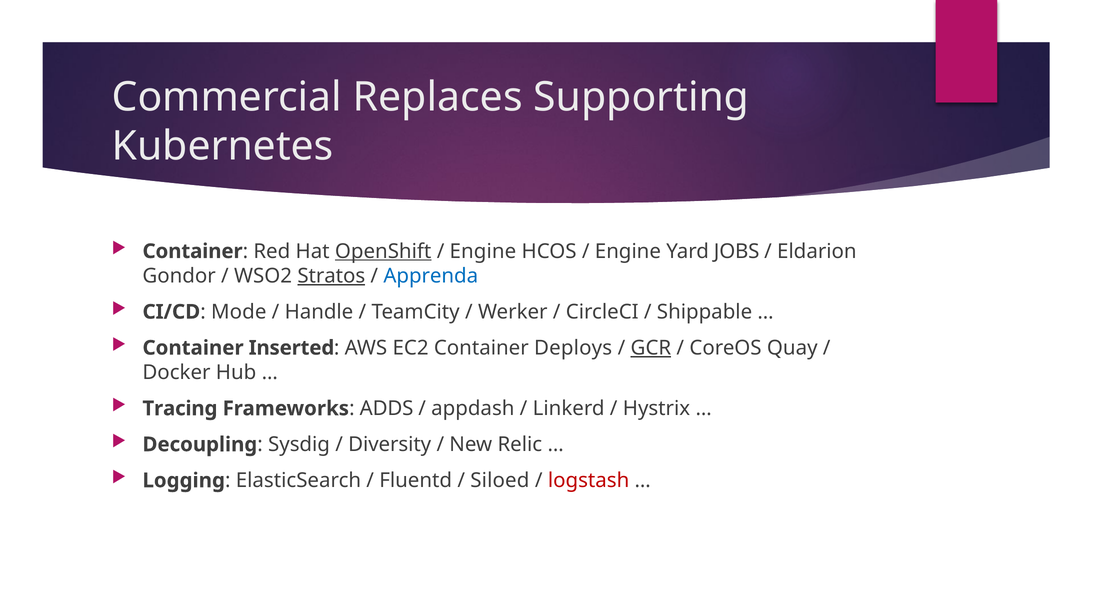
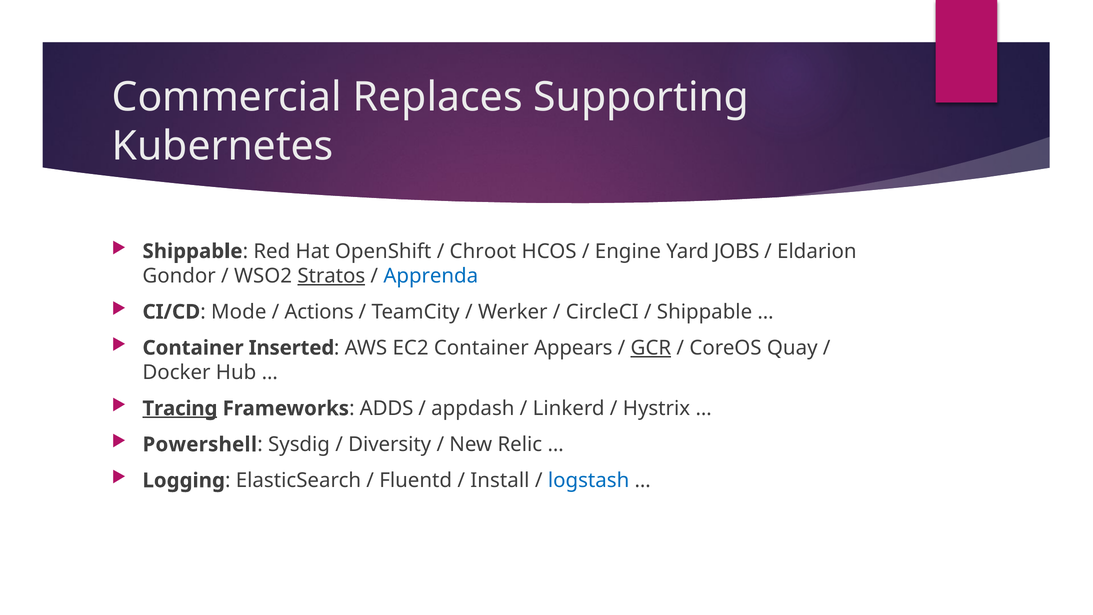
Container at (193, 251): Container -> Shippable
OpenShift underline: present -> none
Engine at (483, 251): Engine -> Chroot
Handle: Handle -> Actions
Deploys: Deploys -> Appears
Tracing underline: none -> present
Decoupling: Decoupling -> Powershell
Siloed: Siloed -> Install
logstash colour: red -> blue
